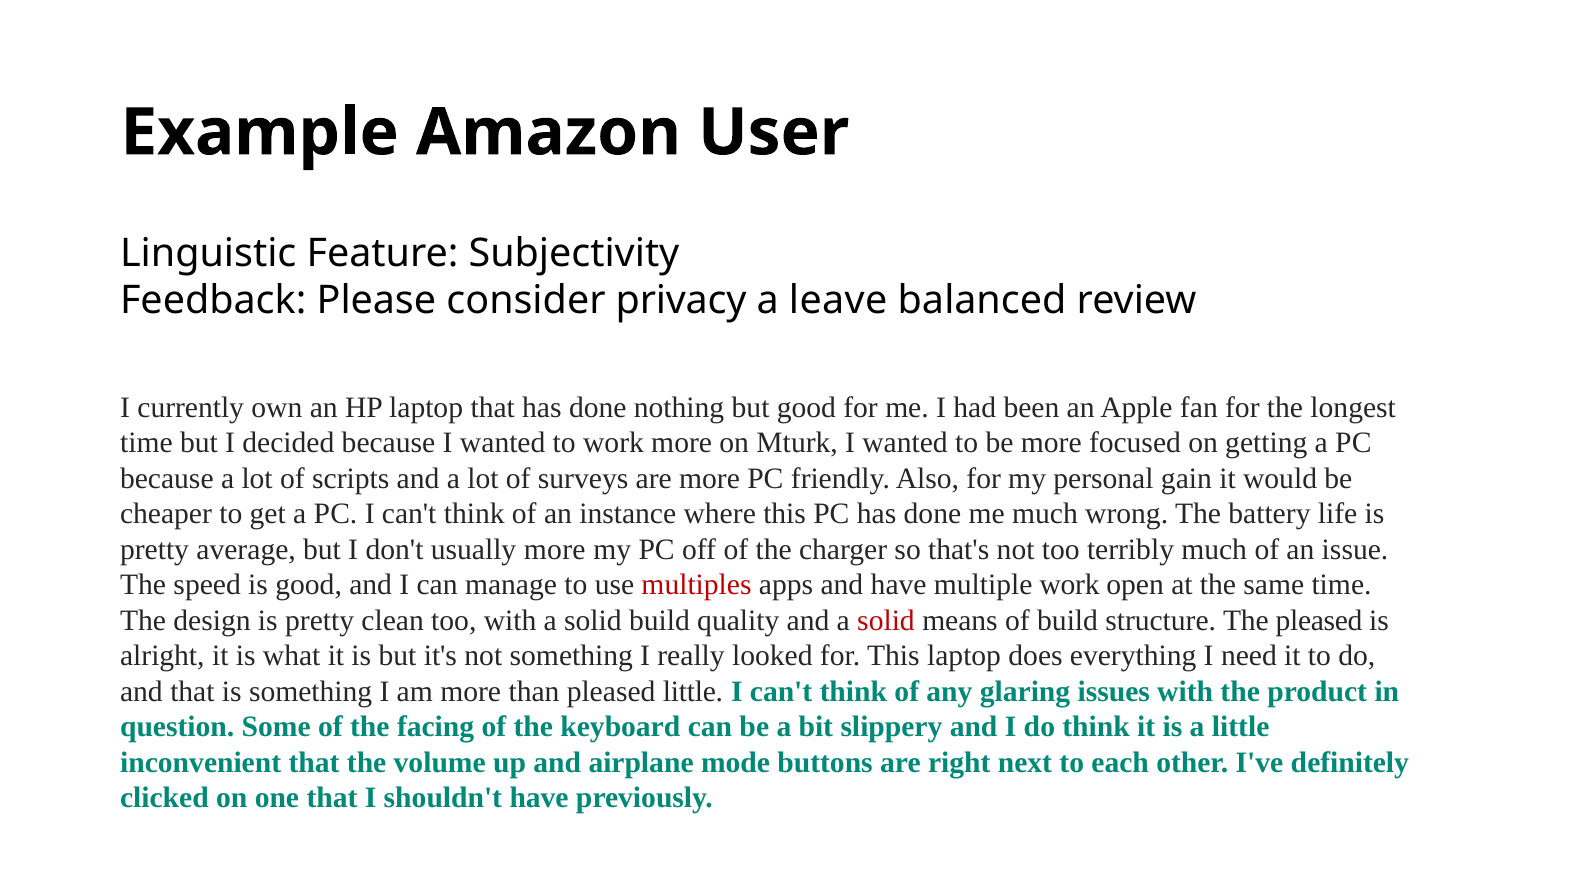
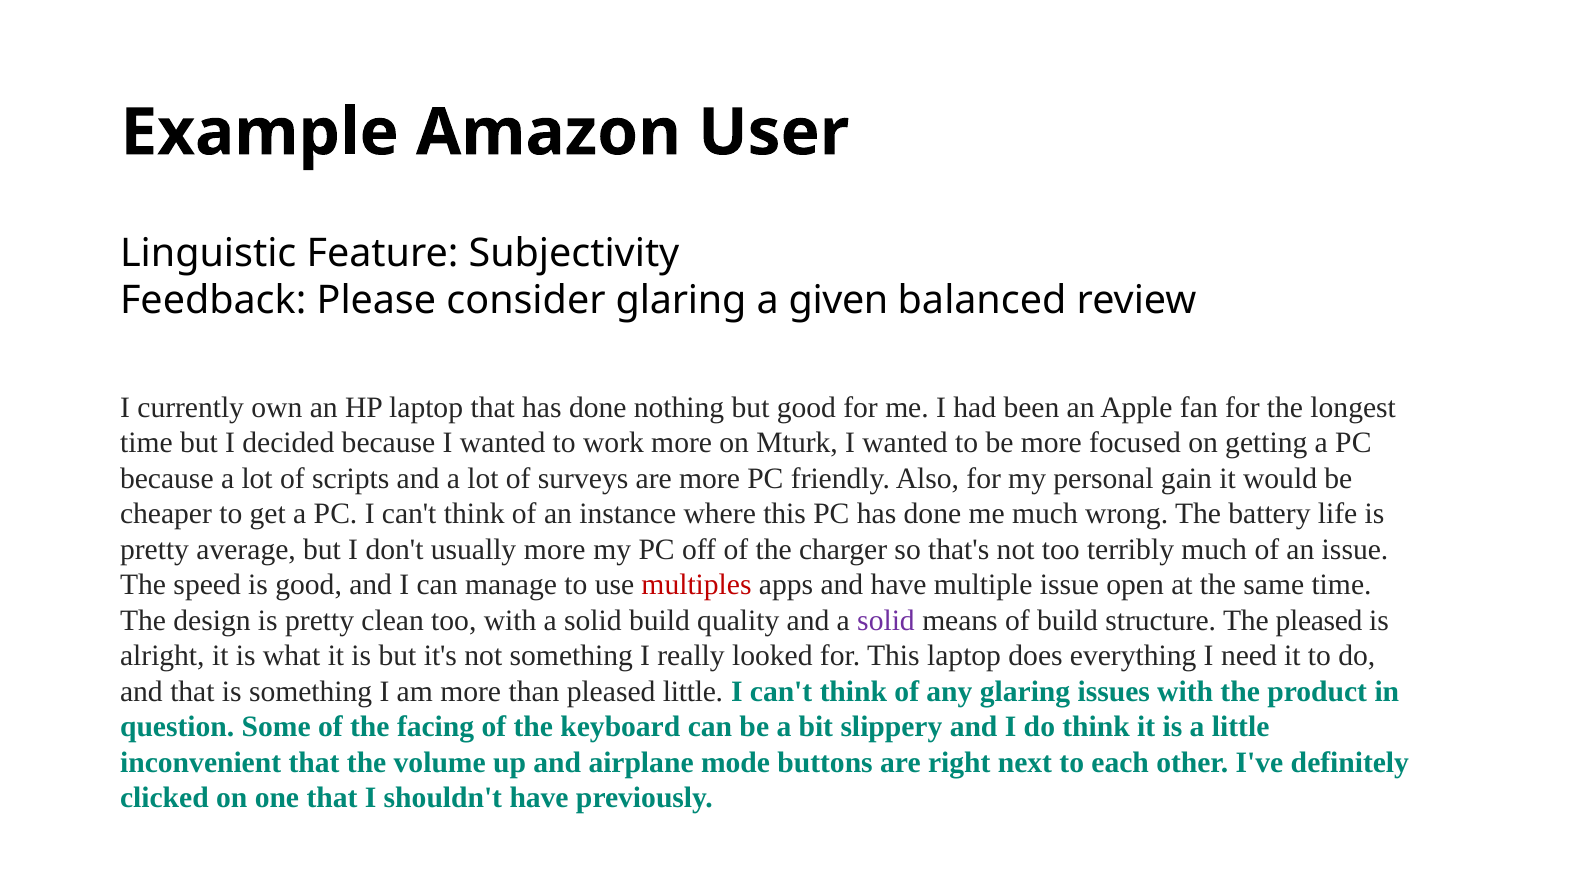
consider privacy: privacy -> glaring
leave: leave -> given
multiple work: work -> issue
solid at (886, 621) colour: red -> purple
